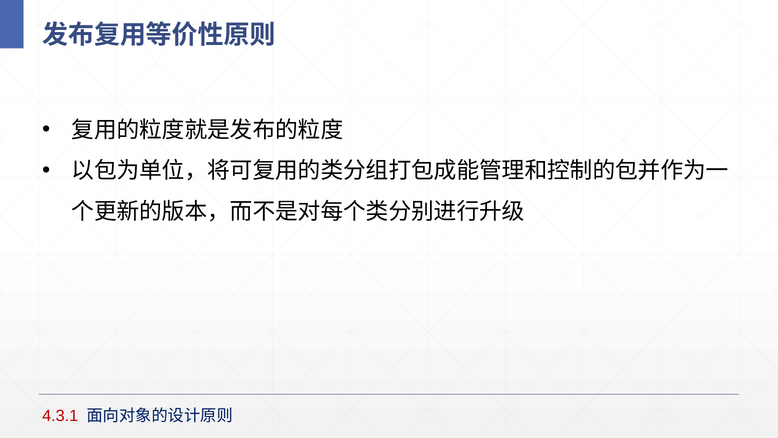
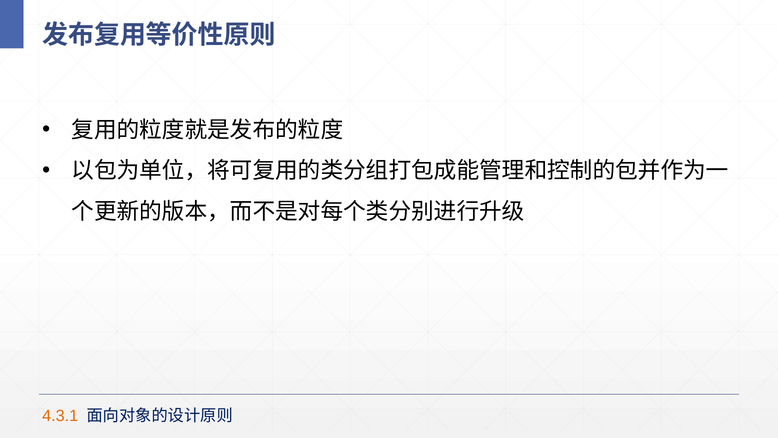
4.3.1 colour: red -> orange
